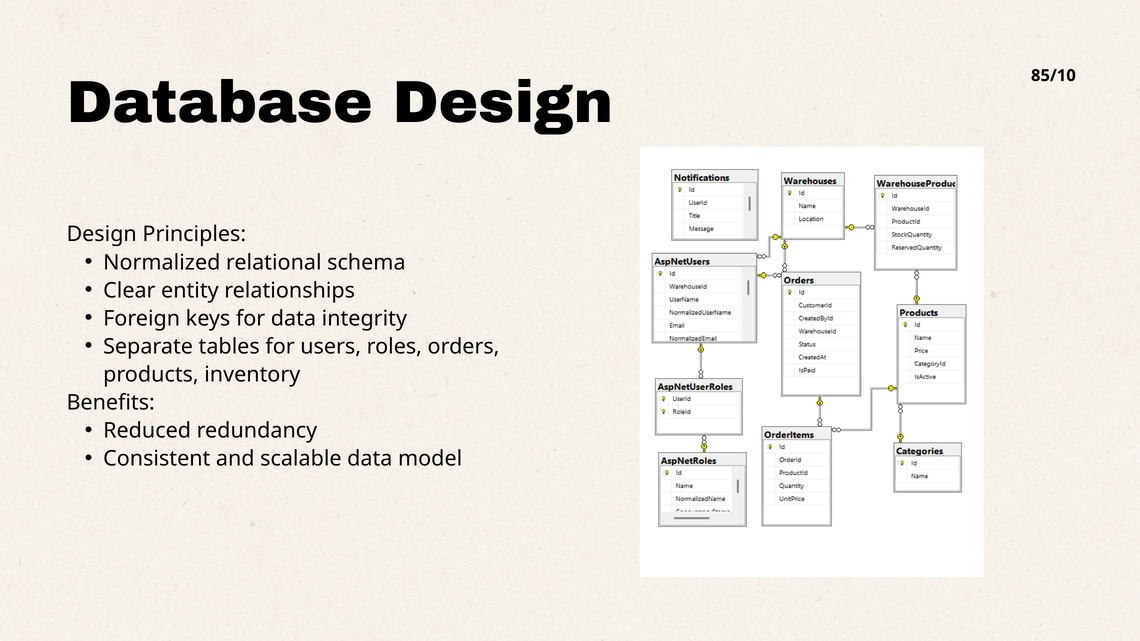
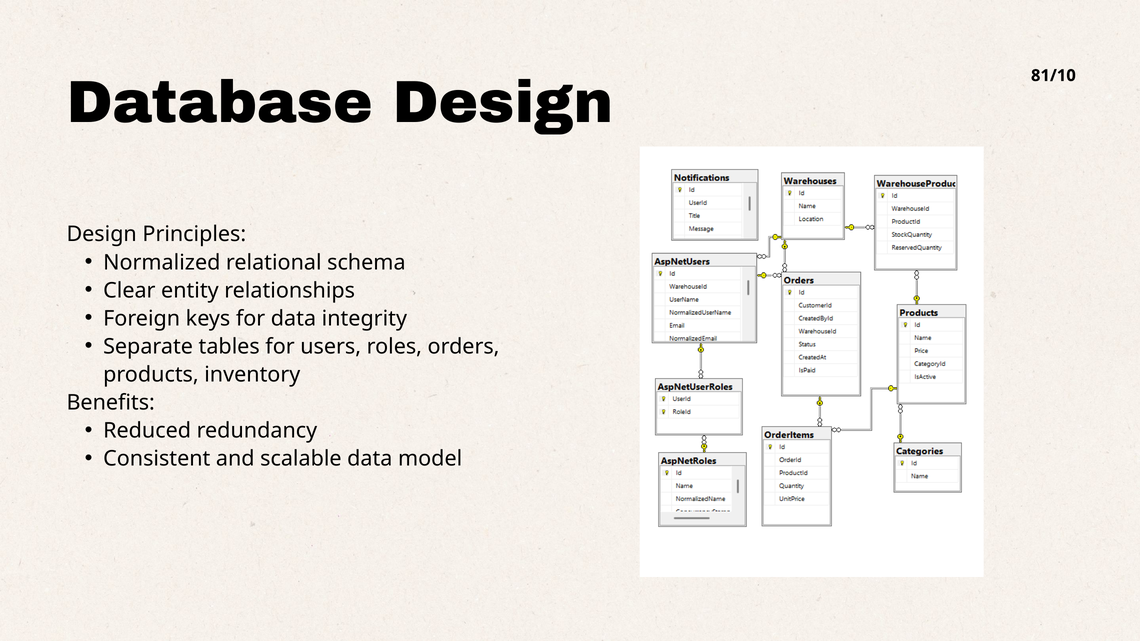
85/10: 85/10 -> 81/10
